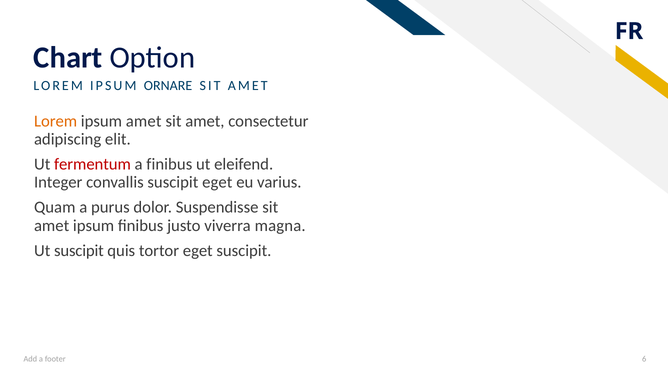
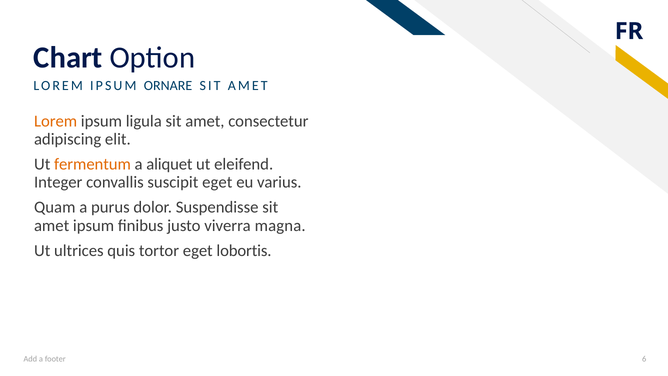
ipsum amet: amet -> ligula
fermentum colour: red -> orange
a finibus: finibus -> aliquet
Ut suscipit: suscipit -> ultrices
eget suscipit: suscipit -> lobortis
